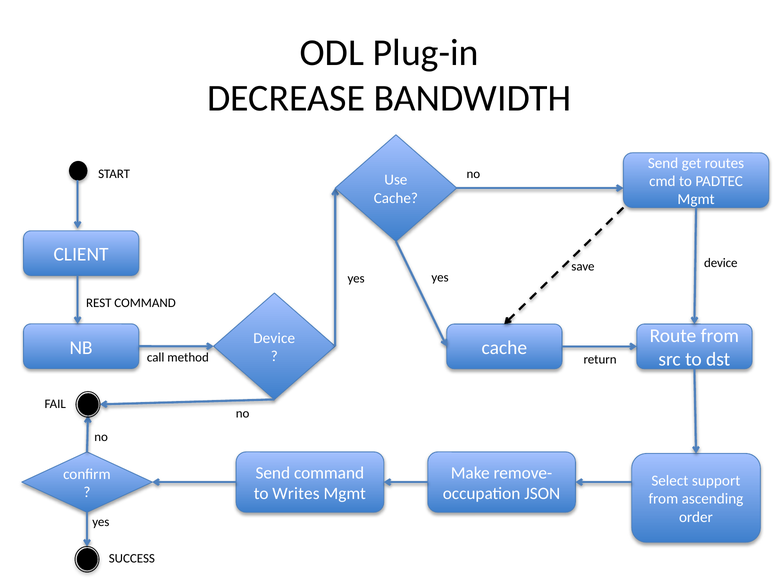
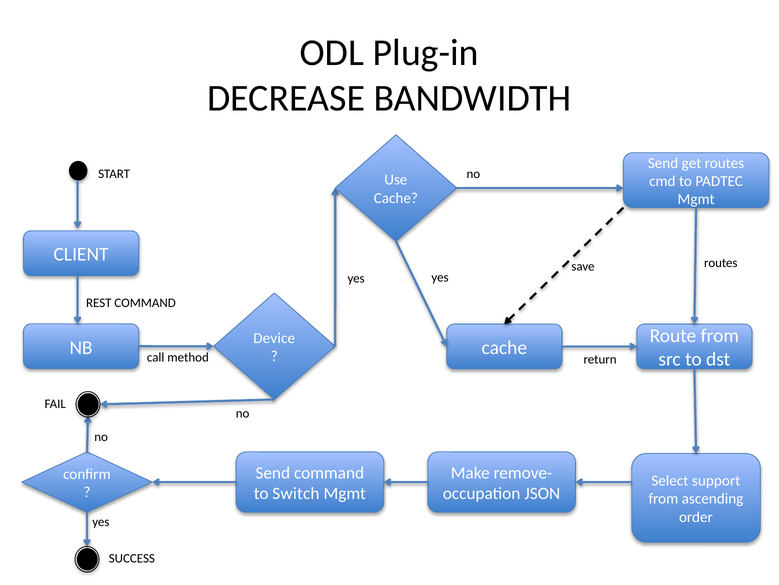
device at (721, 263): device -> routes
Writes: Writes -> Switch
